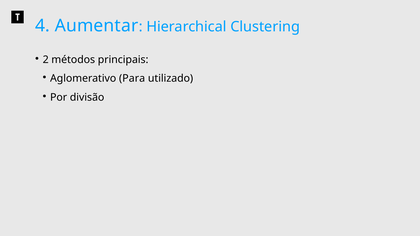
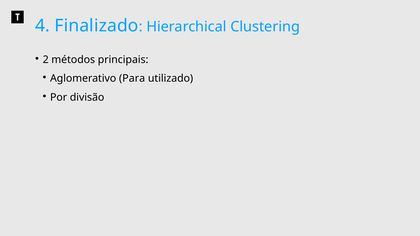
Aumentar: Aumentar -> Finalizado
